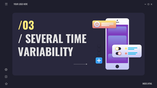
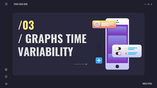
SEVERAL: SEVERAL -> GRAPHS
